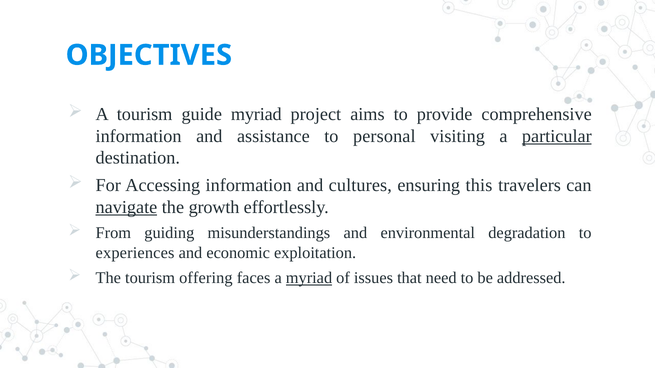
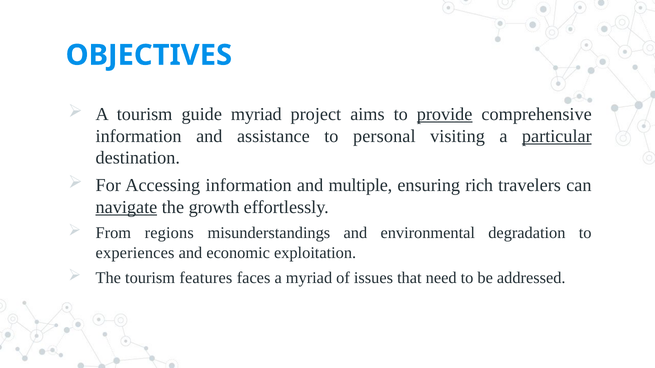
provide underline: none -> present
cultures: cultures -> multiple
this: this -> rich
guiding: guiding -> regions
offering: offering -> features
myriad at (309, 278) underline: present -> none
